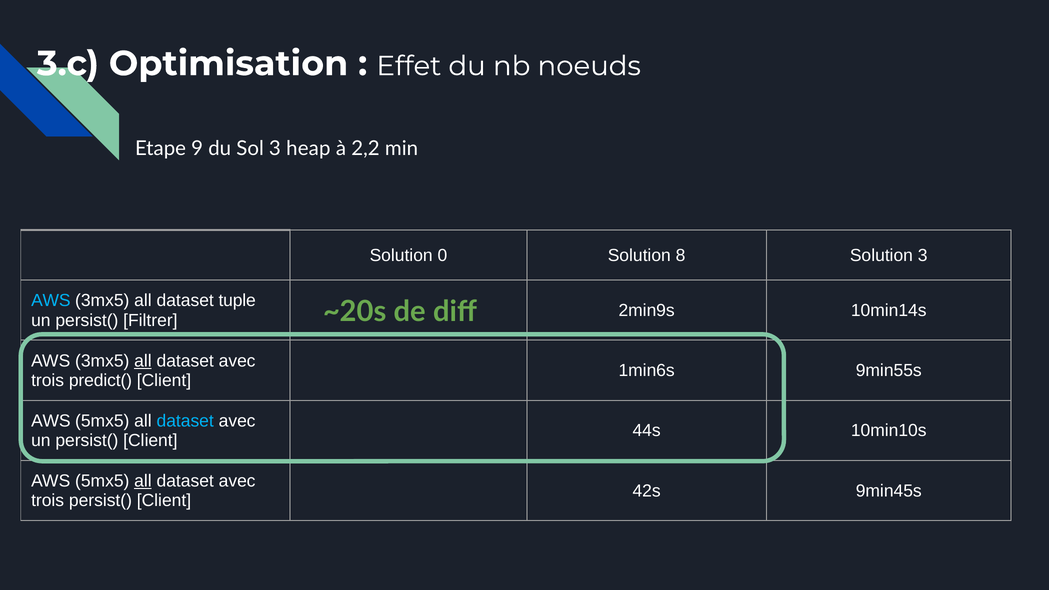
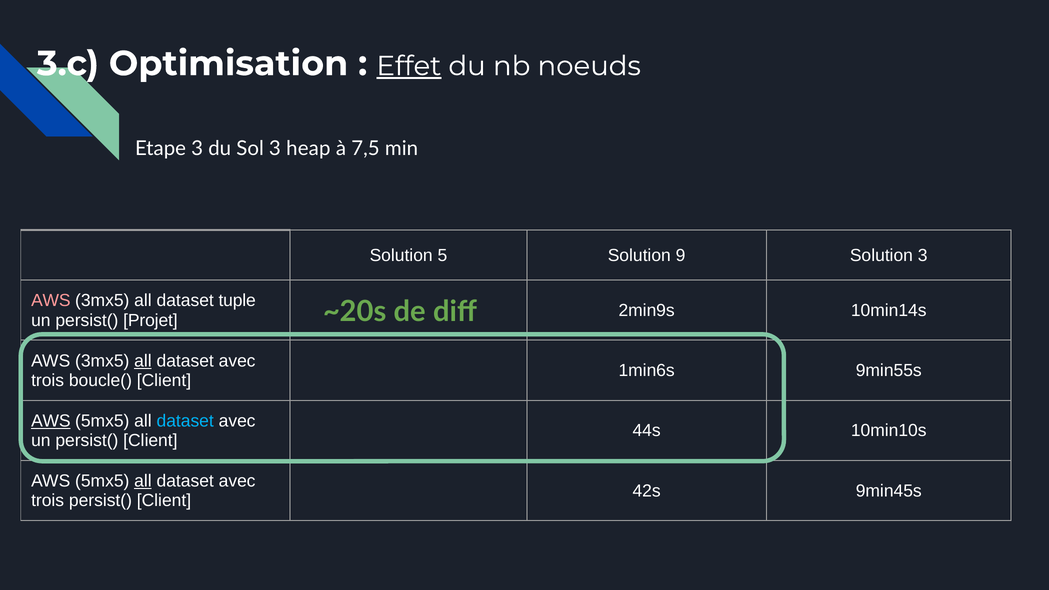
Effet underline: none -> present
Etape 9: 9 -> 3
2,2: 2,2 -> 7,5
0: 0 -> 5
8: 8 -> 9
AWS at (51, 301) colour: light blue -> pink
Filtrer: Filtrer -> Projet
predict(: predict( -> boucle(
AWS at (51, 421) underline: none -> present
